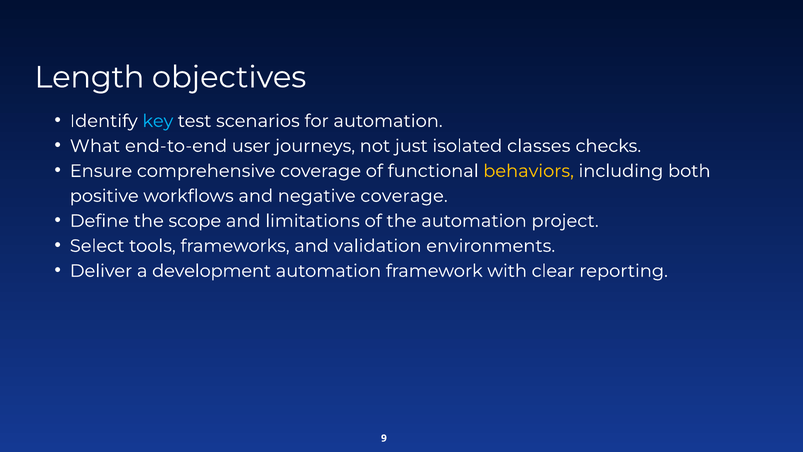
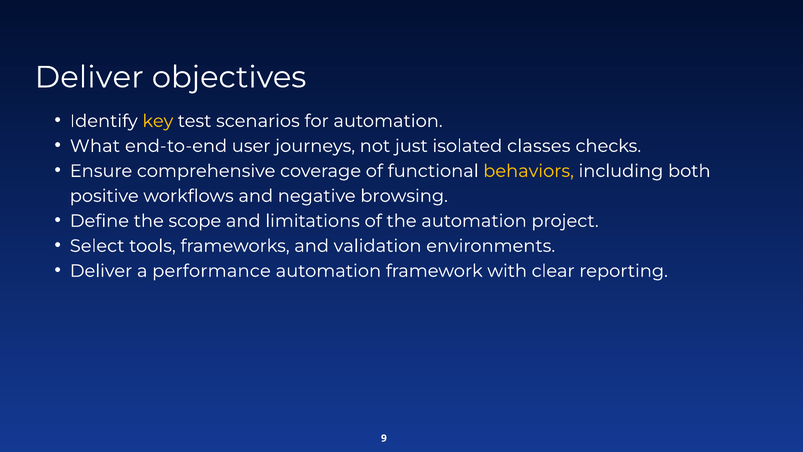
Length at (89, 77): Length -> Deliver
key colour: light blue -> yellow
negative coverage: coverage -> browsing
development: development -> performance
